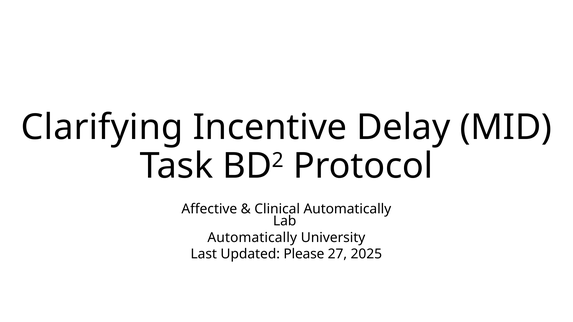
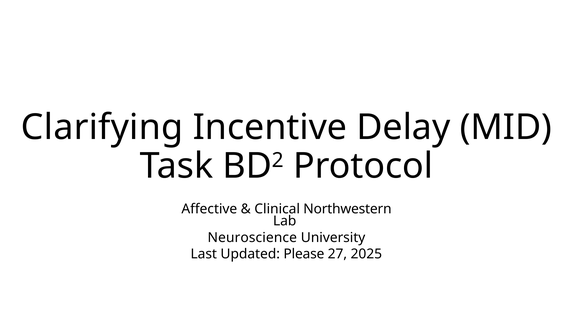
Clinical Automatically: Automatically -> Northwestern
Automatically at (252, 238): Automatically -> Neuroscience
